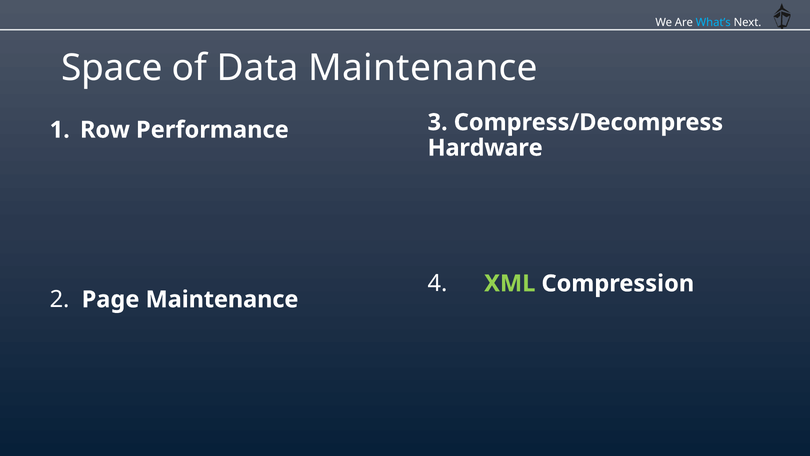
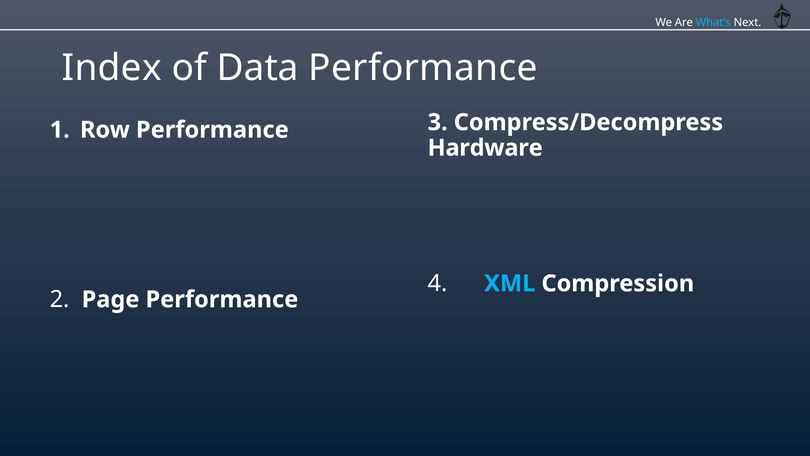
Space: Space -> Index
Data Maintenance: Maintenance -> Performance
XML colour: light green -> light blue
Page Maintenance: Maintenance -> Performance
